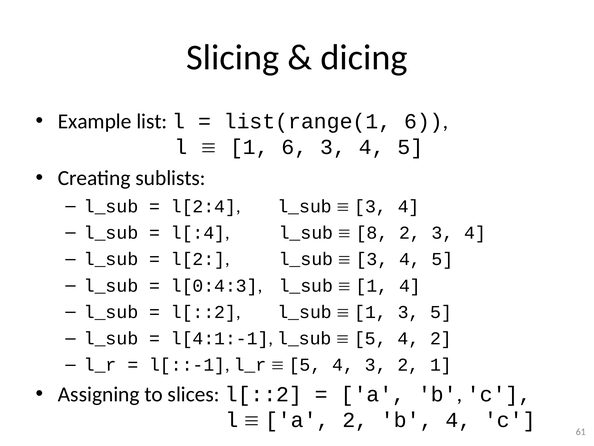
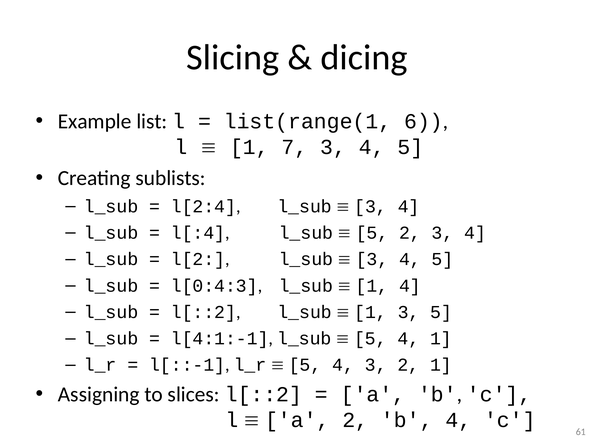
1 6: 6 -> 7
8 at (372, 233): 8 -> 5
4 2: 2 -> 1
